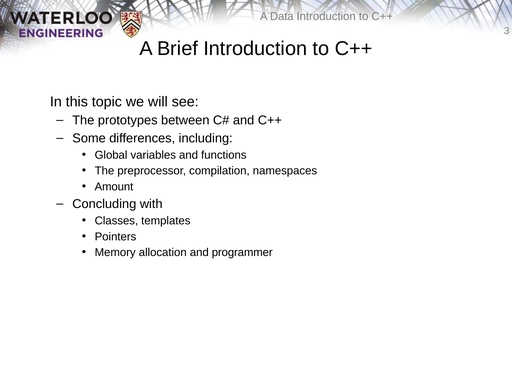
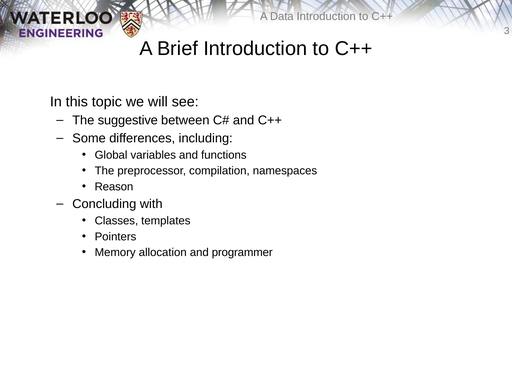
prototypes: prototypes -> suggestive
Amount: Amount -> Reason
